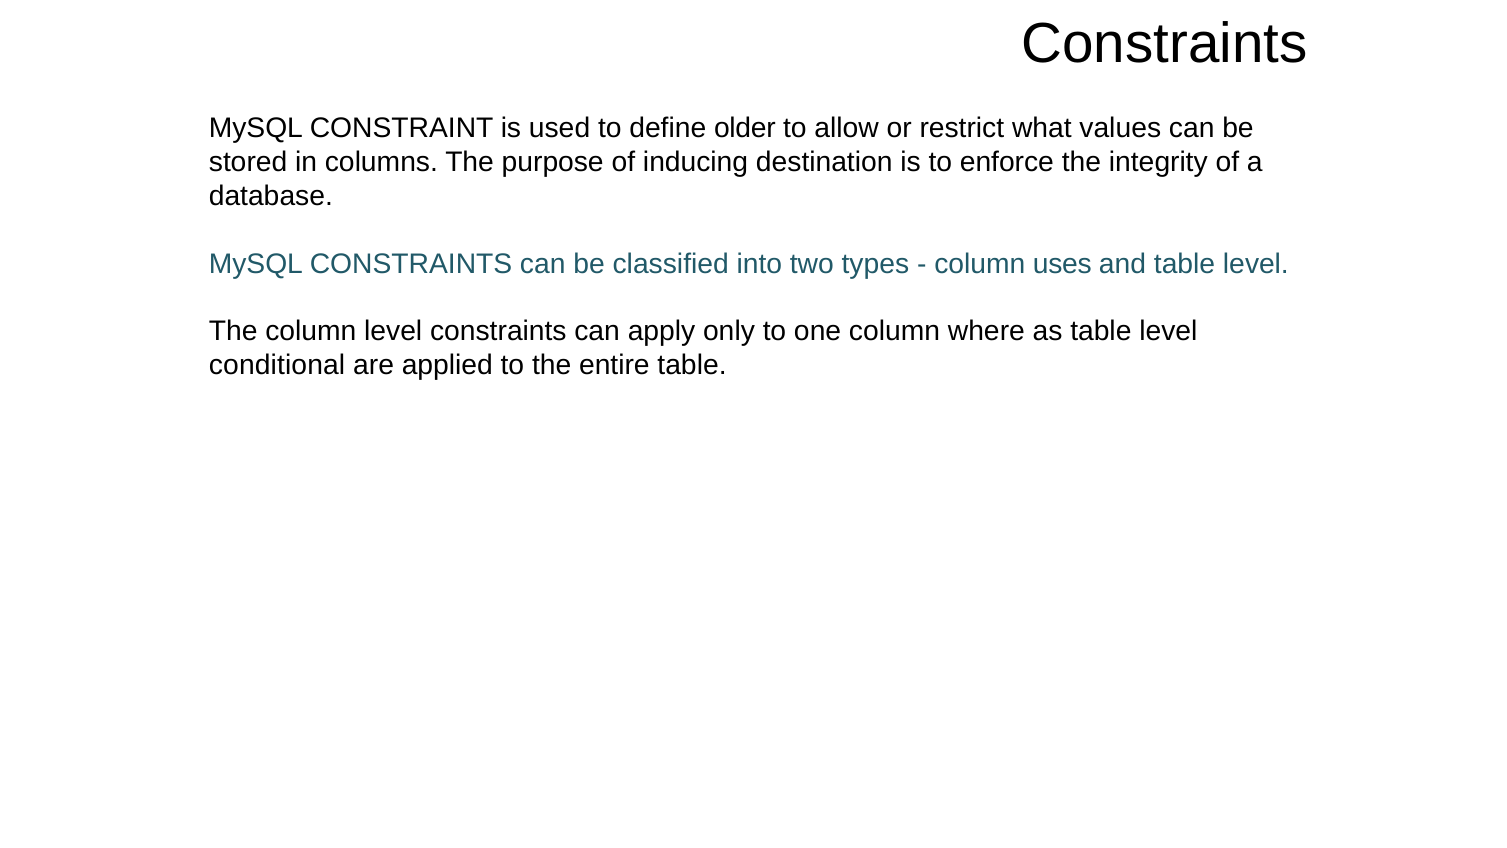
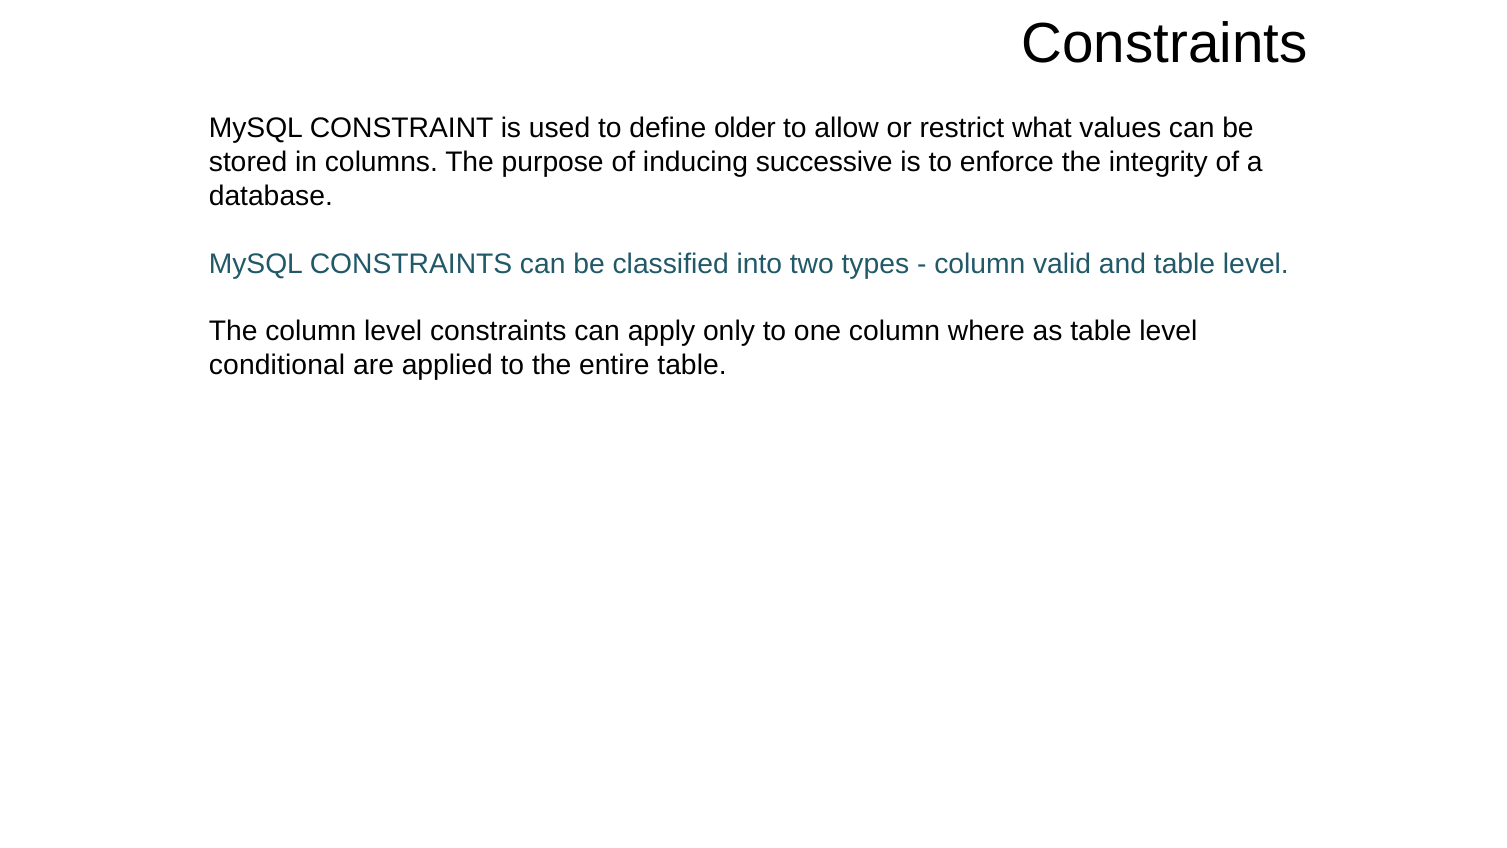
destination: destination -> successive
uses: uses -> valid
